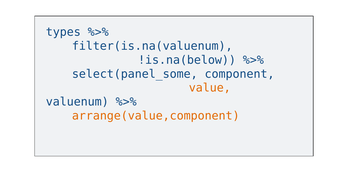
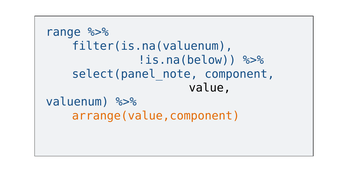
types: types -> range
select(panel_some: select(panel_some -> select(panel_note
value colour: orange -> black
